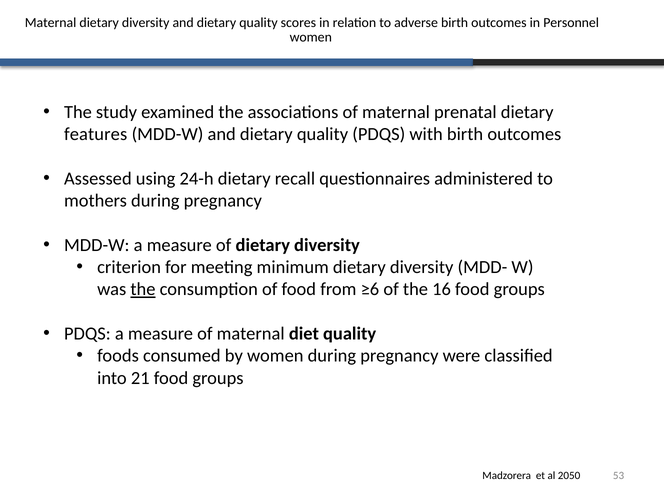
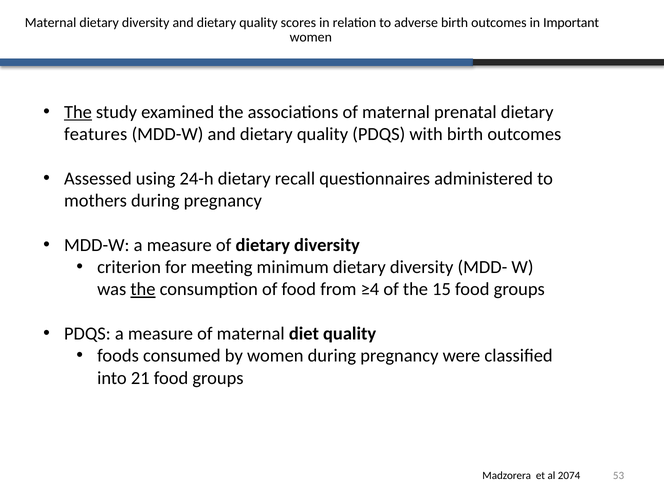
Personnel: Personnel -> Important
The at (78, 112) underline: none -> present
≥6: ≥6 -> ≥4
16: 16 -> 15
2050: 2050 -> 2074
